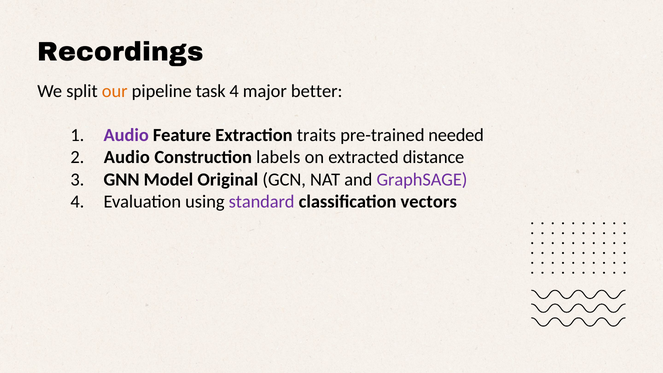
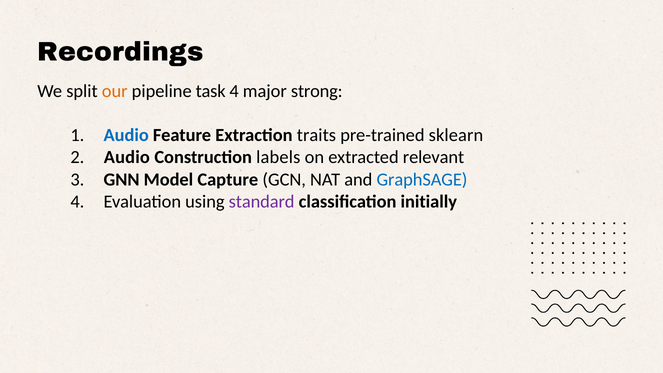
better: better -> strong
Audio at (126, 135) colour: purple -> blue
needed: needed -> sklearn
distance: distance -> relevant
Original: Original -> Capture
GraphSAGE colour: purple -> blue
vectors: vectors -> initially
